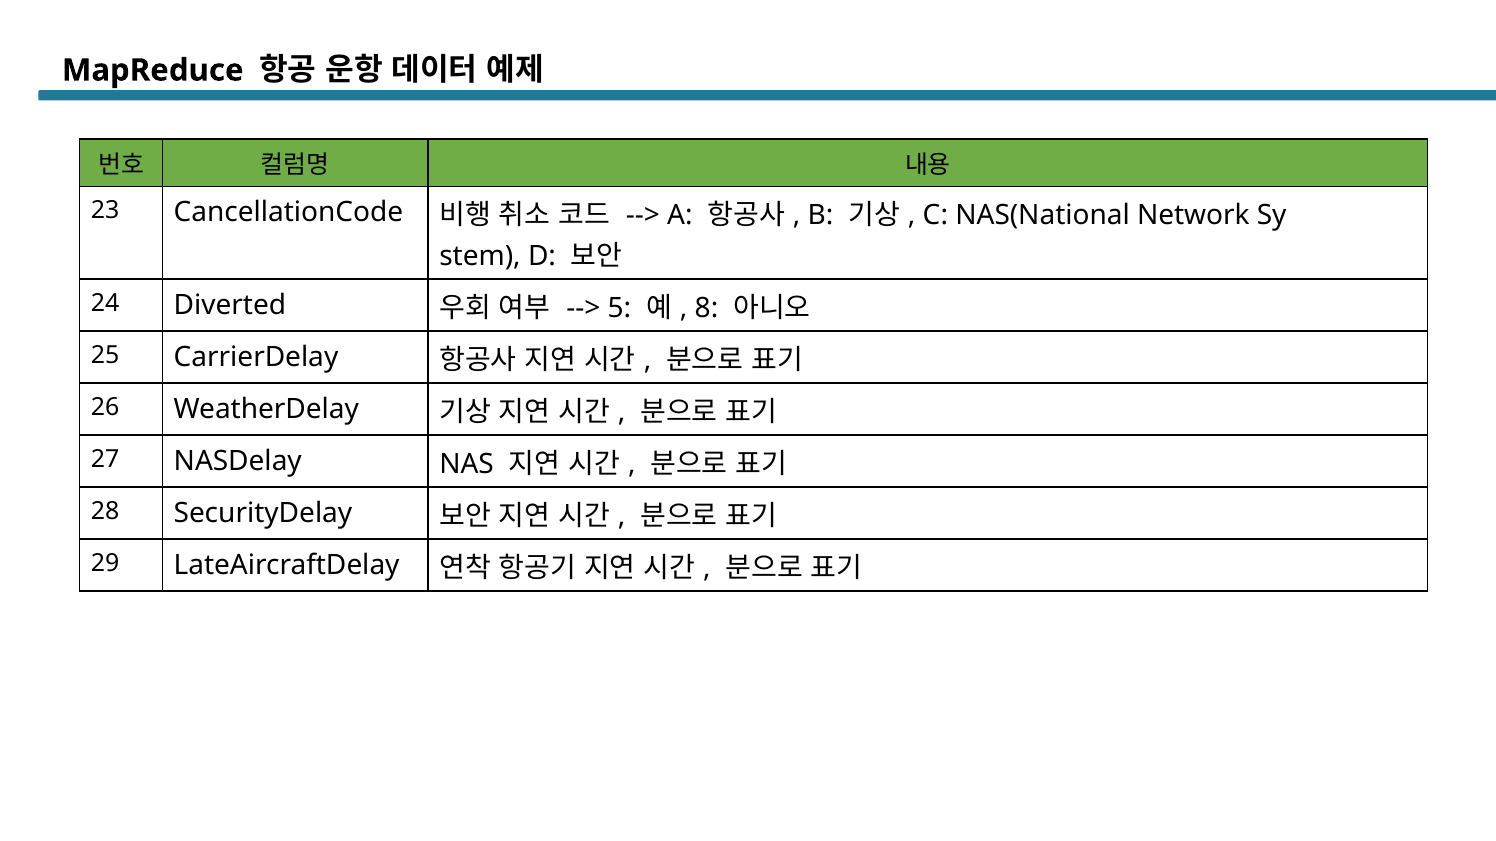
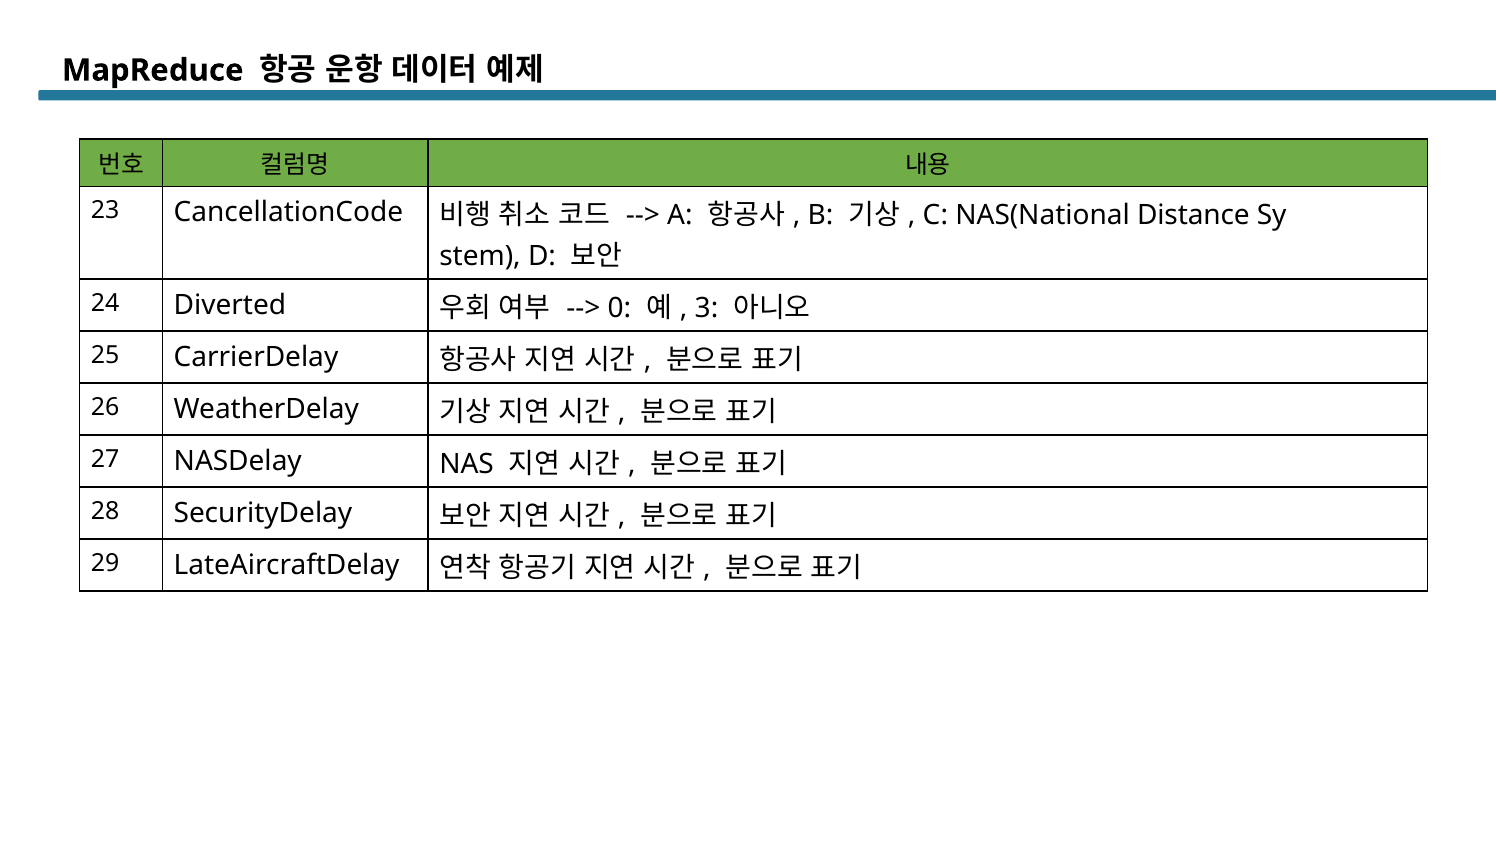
Network: Network -> Distance
5: 5 -> 0
8: 8 -> 3
